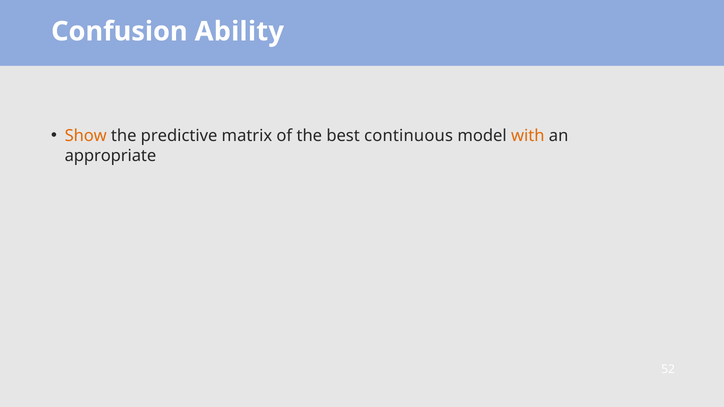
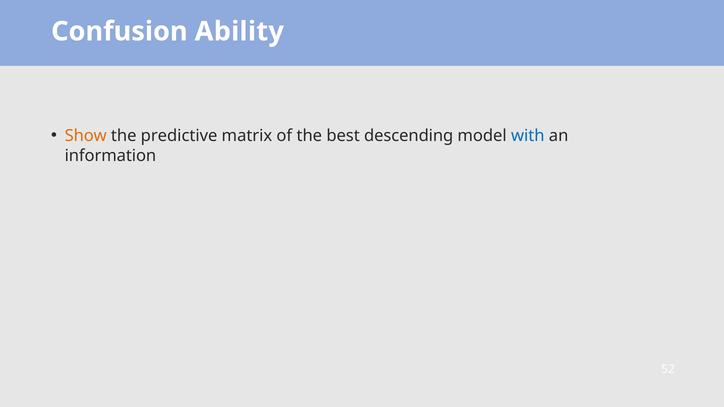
continuous: continuous -> descending
with colour: orange -> blue
appropriate: appropriate -> information
